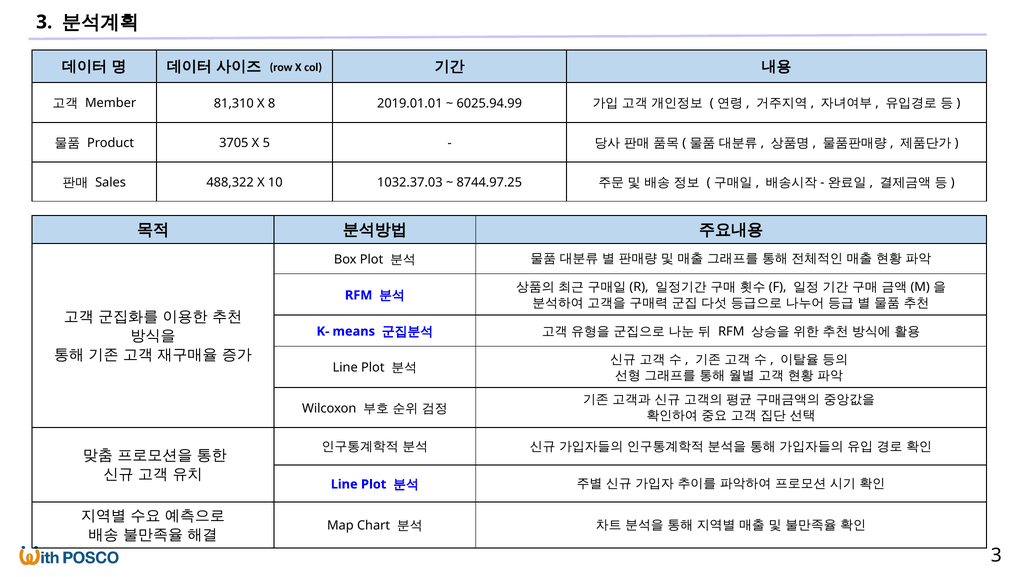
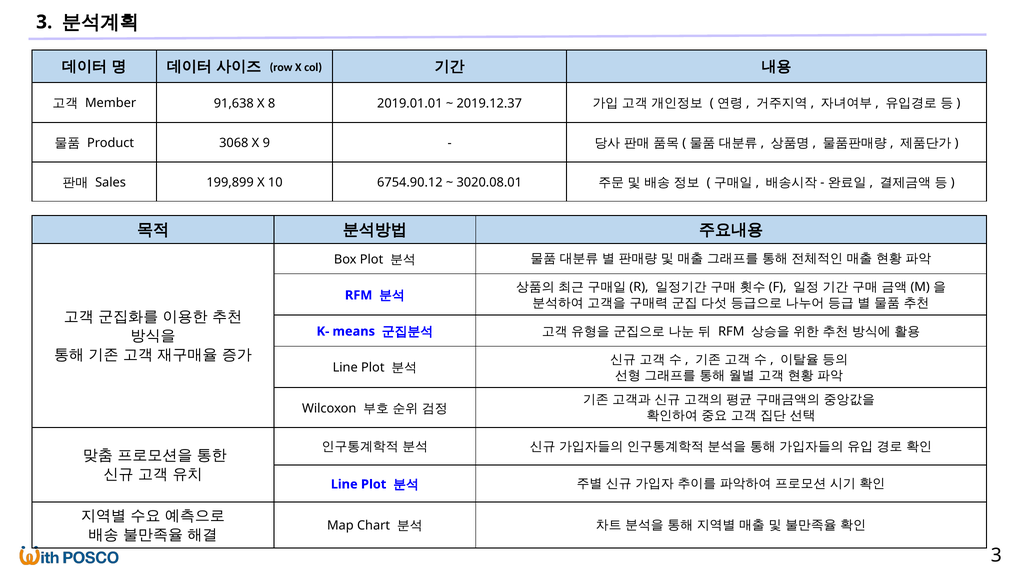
81,310: 81,310 -> 91,638
6025.94.99: 6025.94.99 -> 2019.12.37
3705: 3705 -> 3068
5: 5 -> 9
488,322: 488,322 -> 199,899
1032.37.03: 1032.37.03 -> 6754.90.12
8744.97.25: 8744.97.25 -> 3020.08.01
